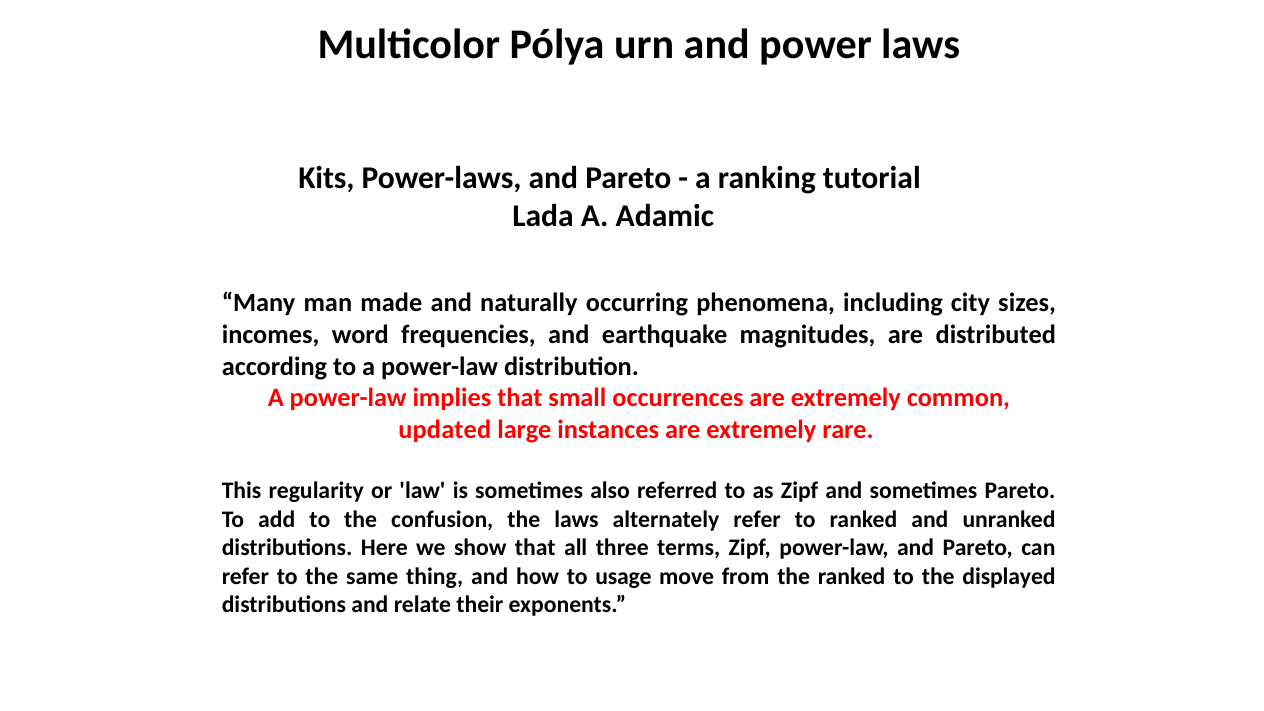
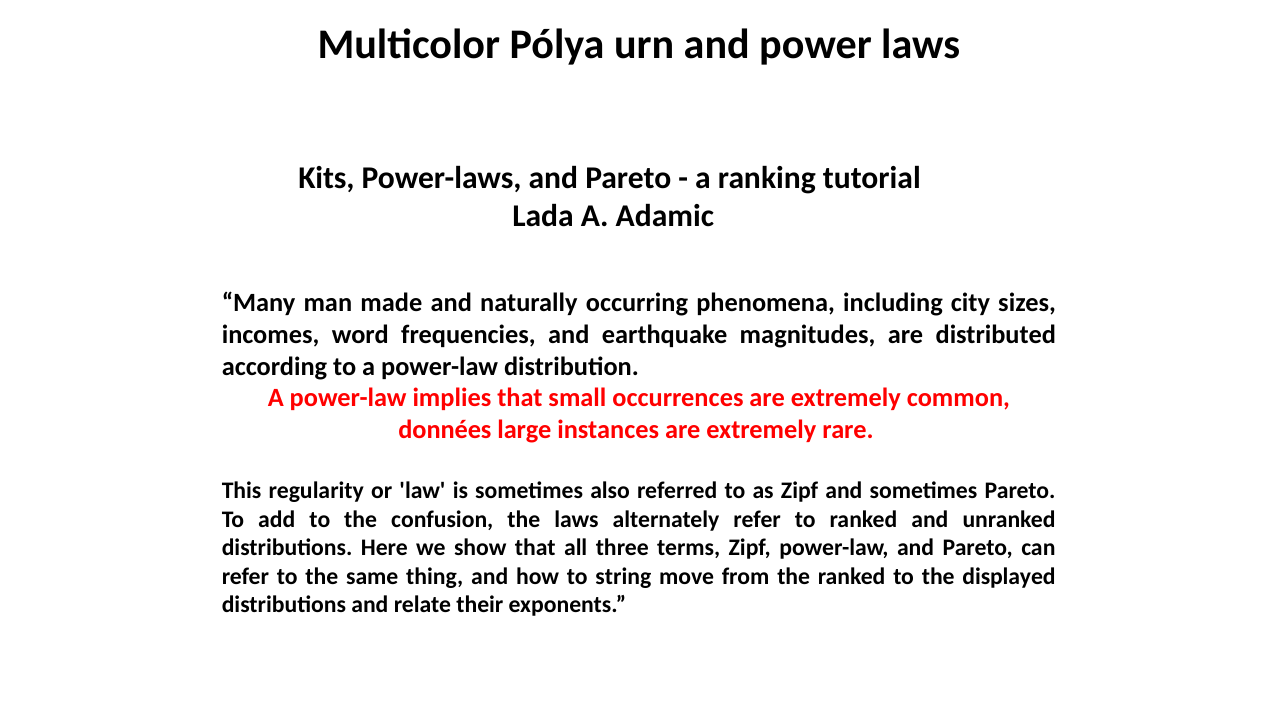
updated: updated -> données
usage: usage -> string
